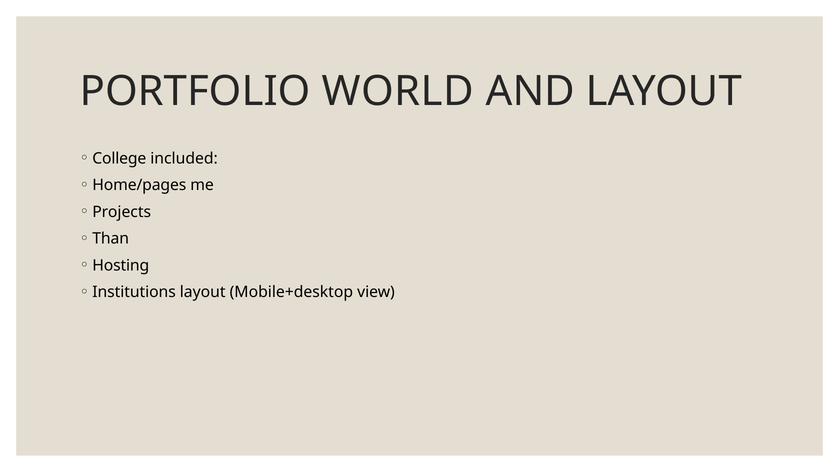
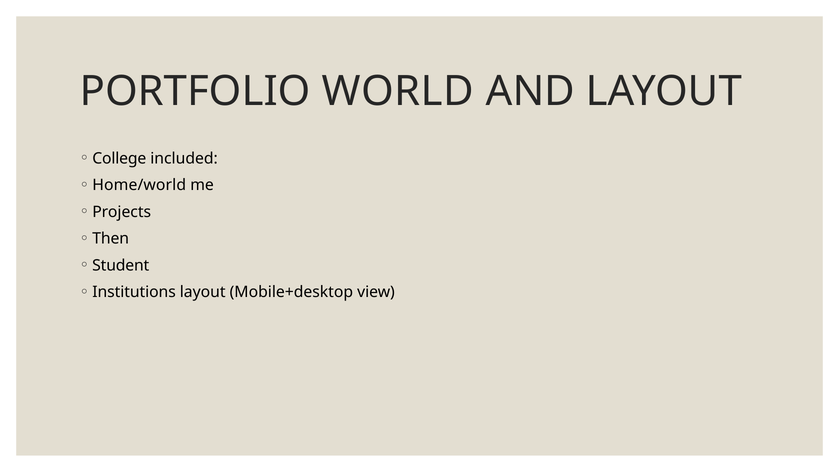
Home/pages: Home/pages -> Home/world
Than: Than -> Then
Hosting: Hosting -> Student
